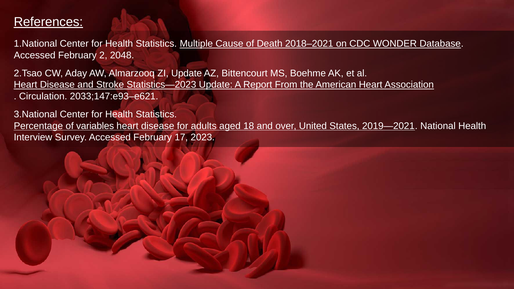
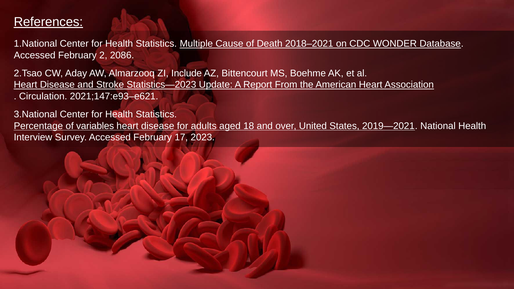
2048: 2048 -> 2086
ZI Update: Update -> Include
2033;147:e93–e621: 2033;147:e93–e621 -> 2021;147:e93–e621
